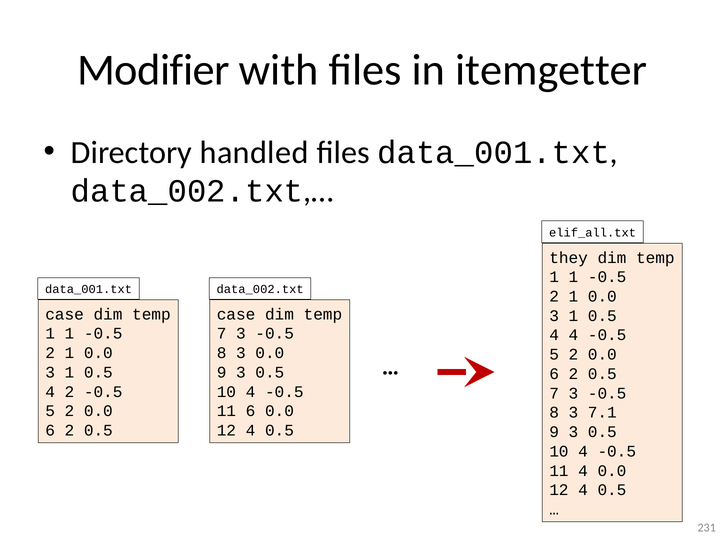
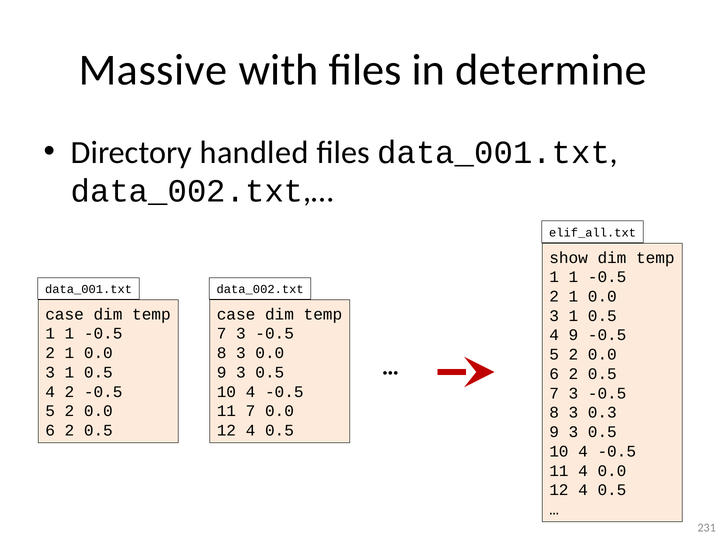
Modifier: Modifier -> Massive
itemgetter: itemgetter -> determine
they: they -> show
4 4: 4 -> 9
11 6: 6 -> 7
7.1: 7.1 -> 0.3
